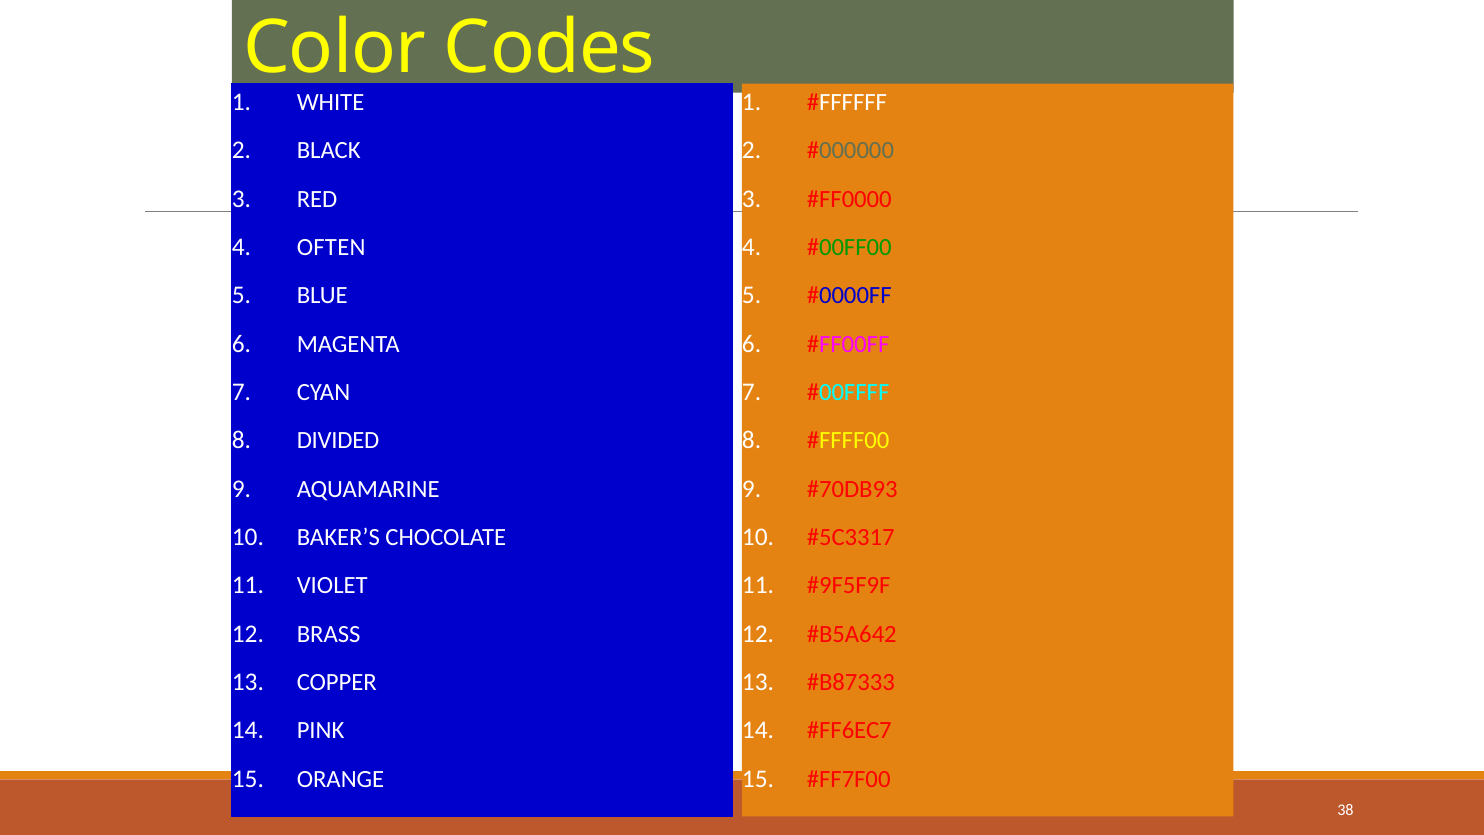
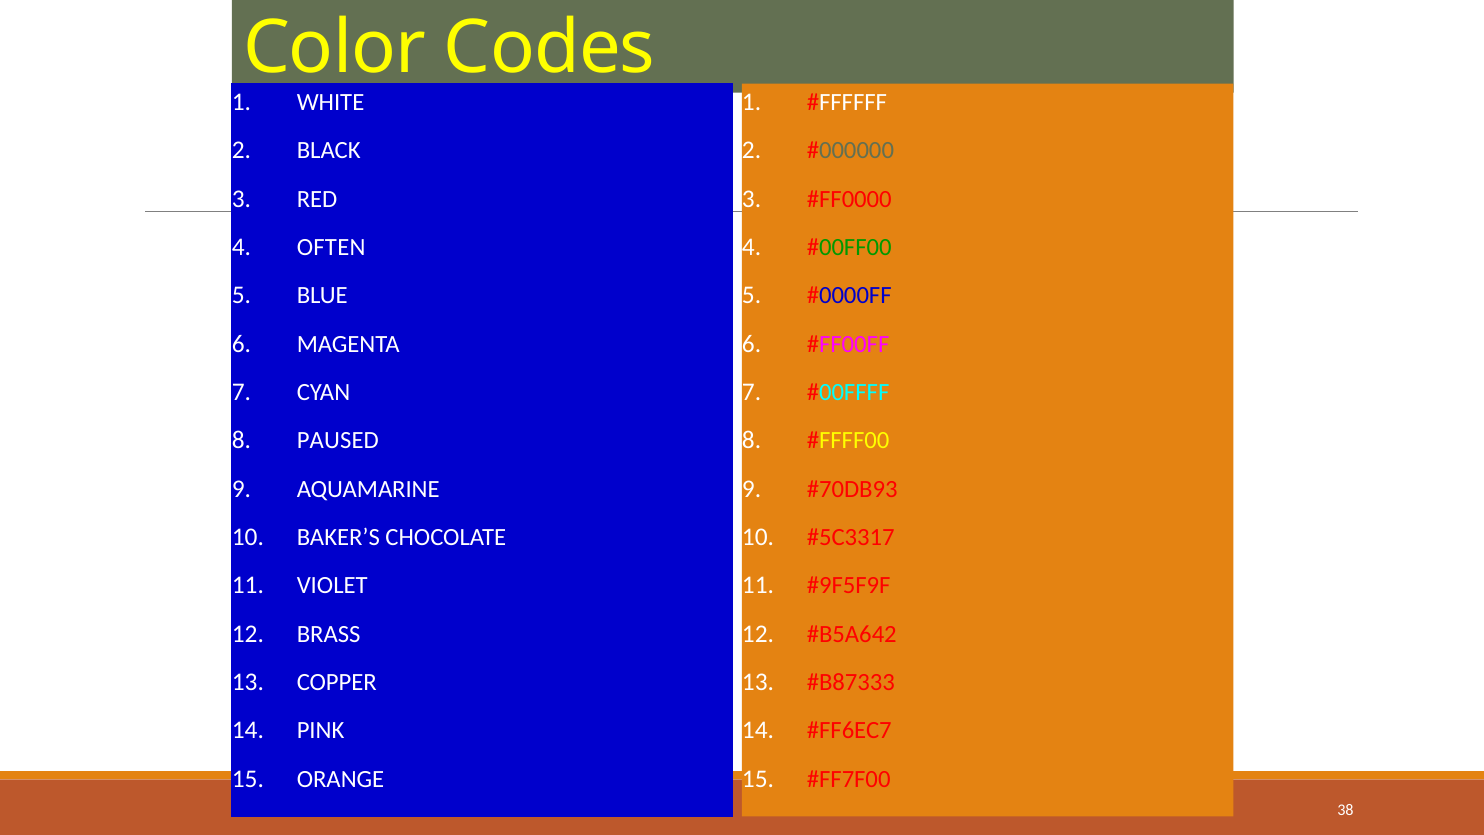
DIVIDED: DIVIDED -> PAUSED
